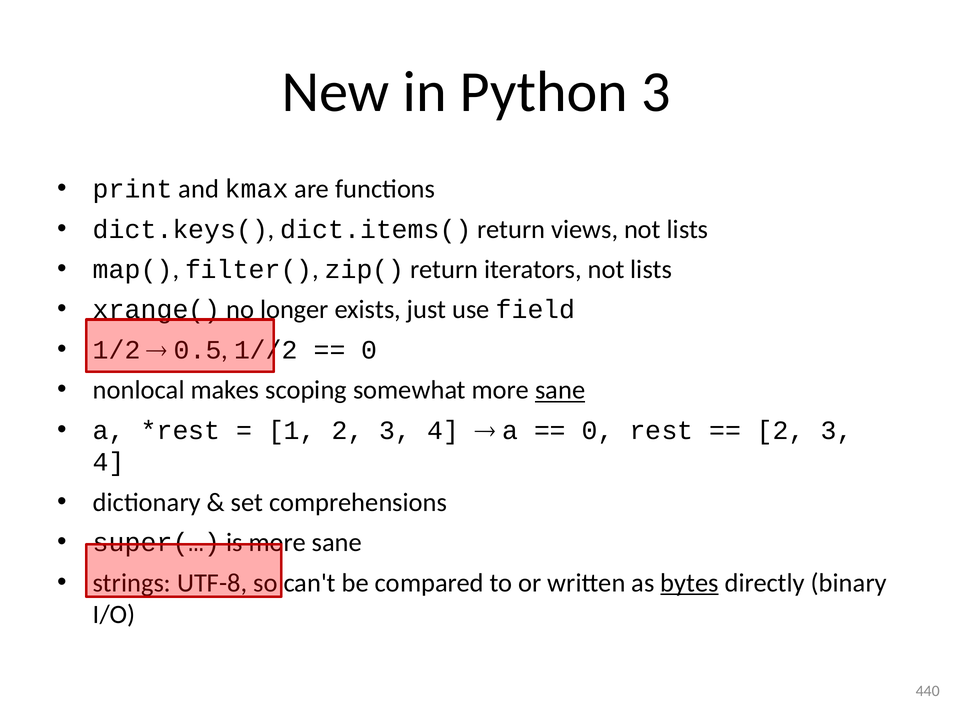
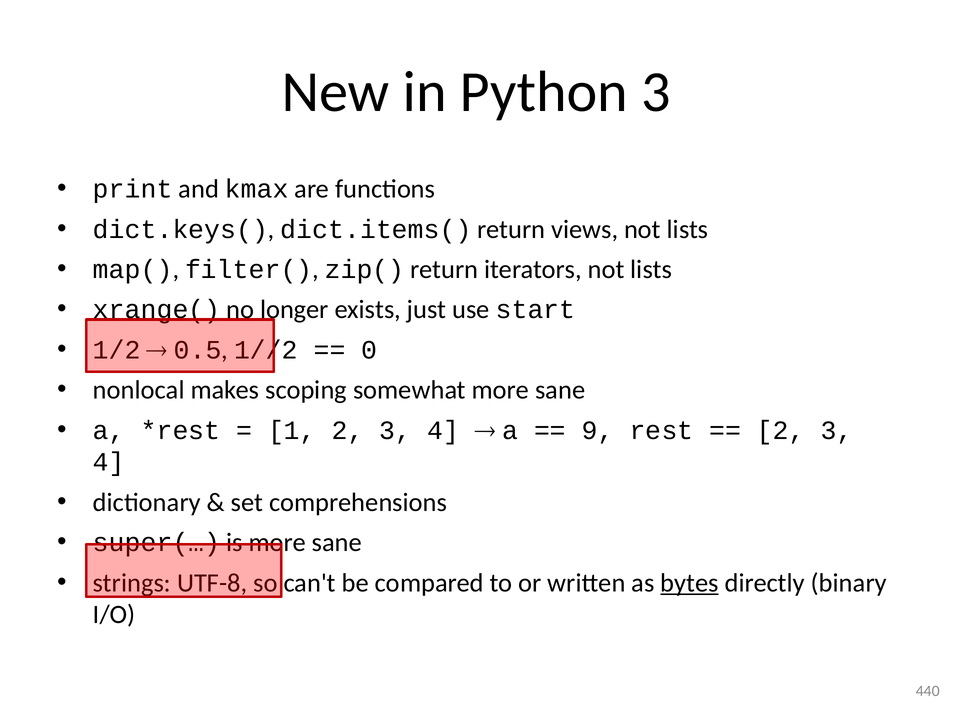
field: field -> start
sane at (560, 391) underline: present -> none
0 at (598, 431): 0 -> 9
